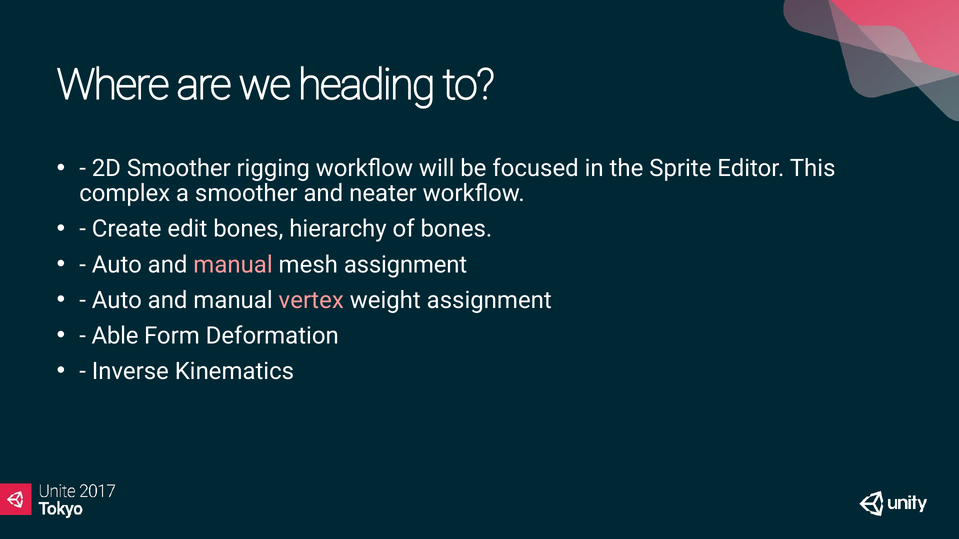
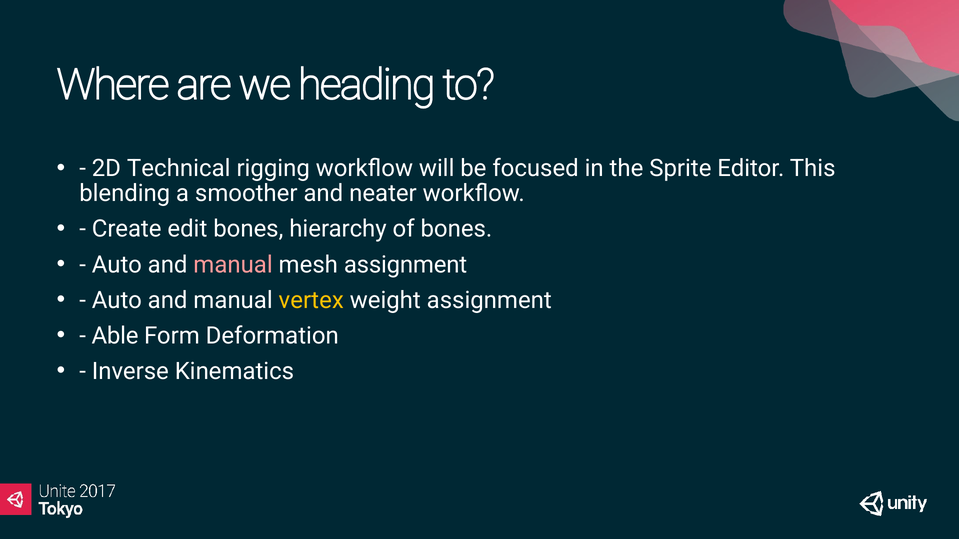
2D Smoother: Smoother -> Technical
complex: complex -> blending
vertex colour: pink -> yellow
